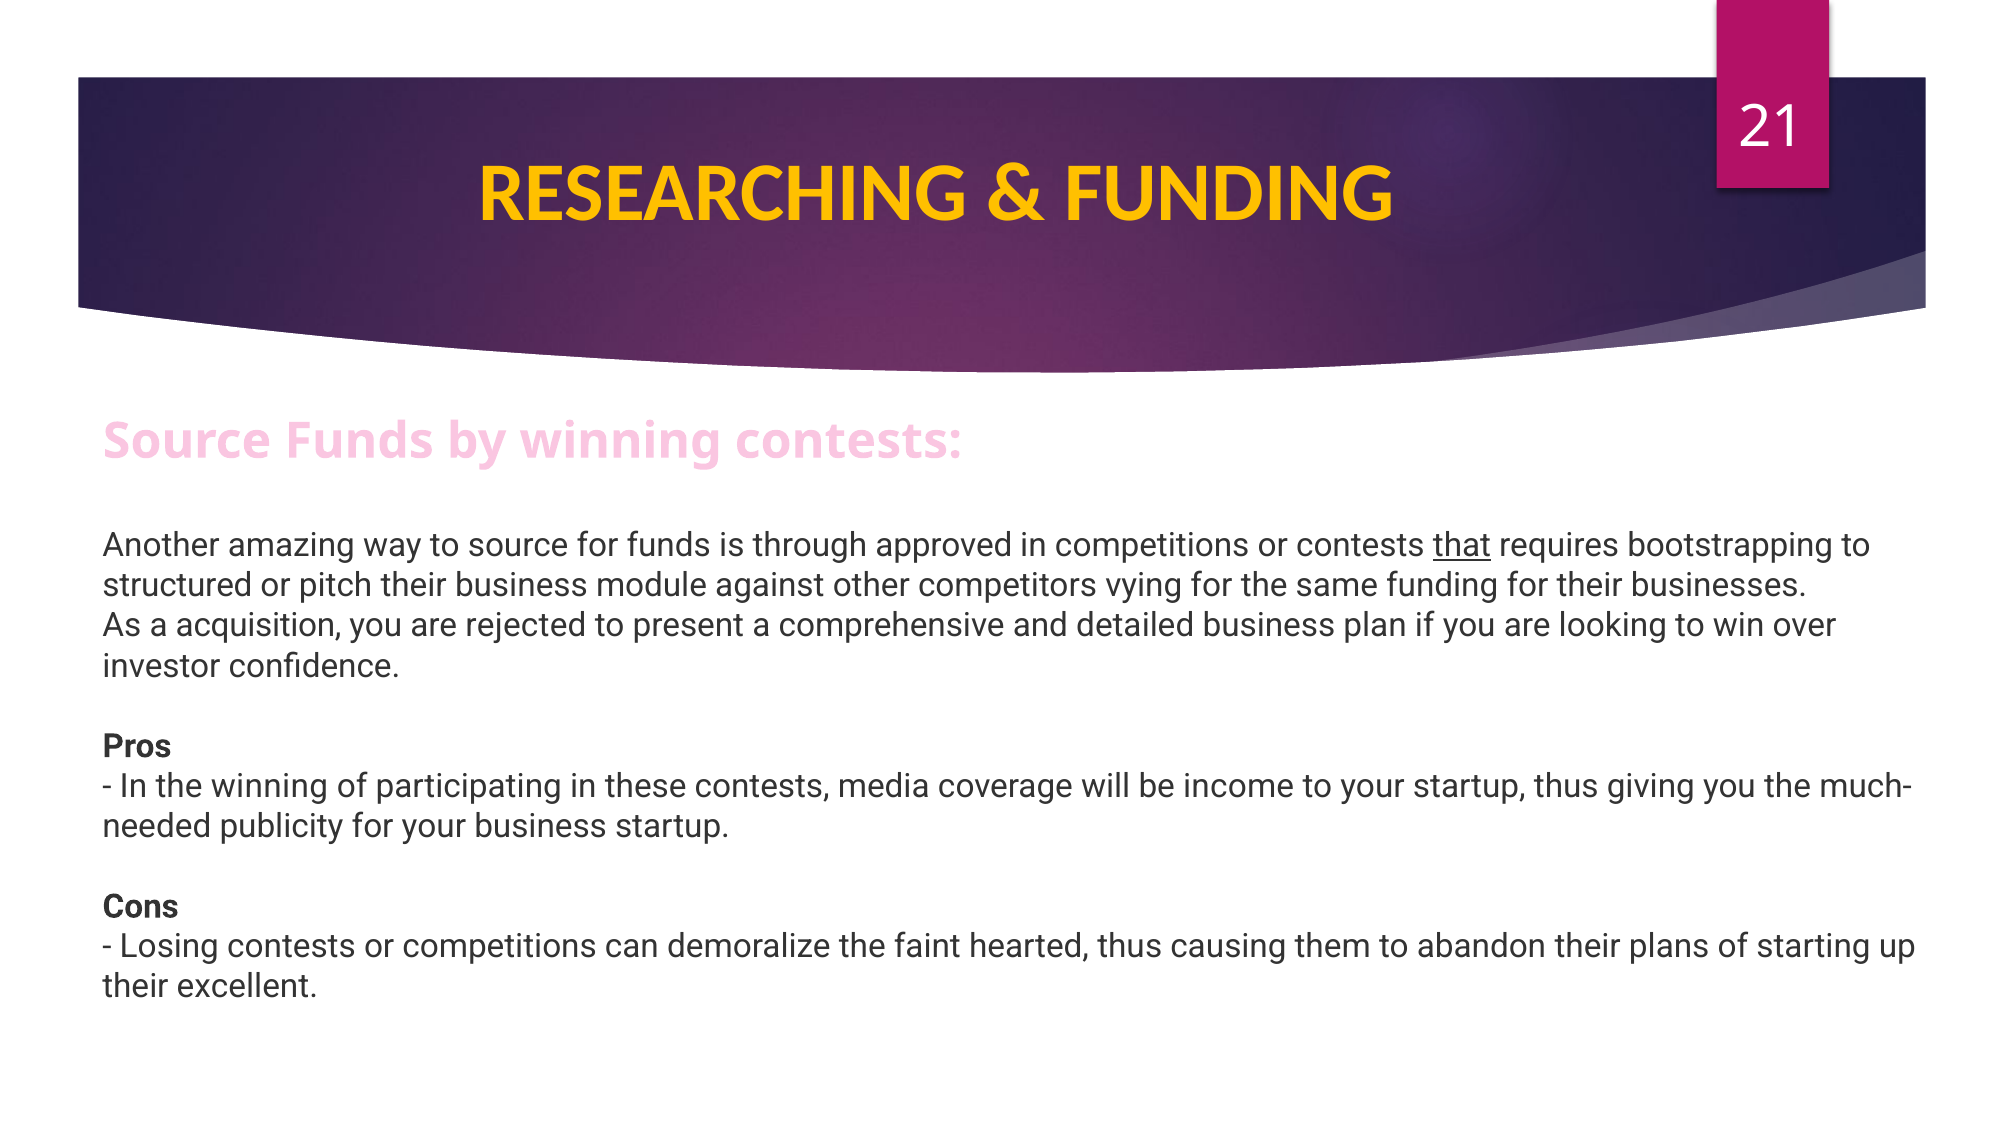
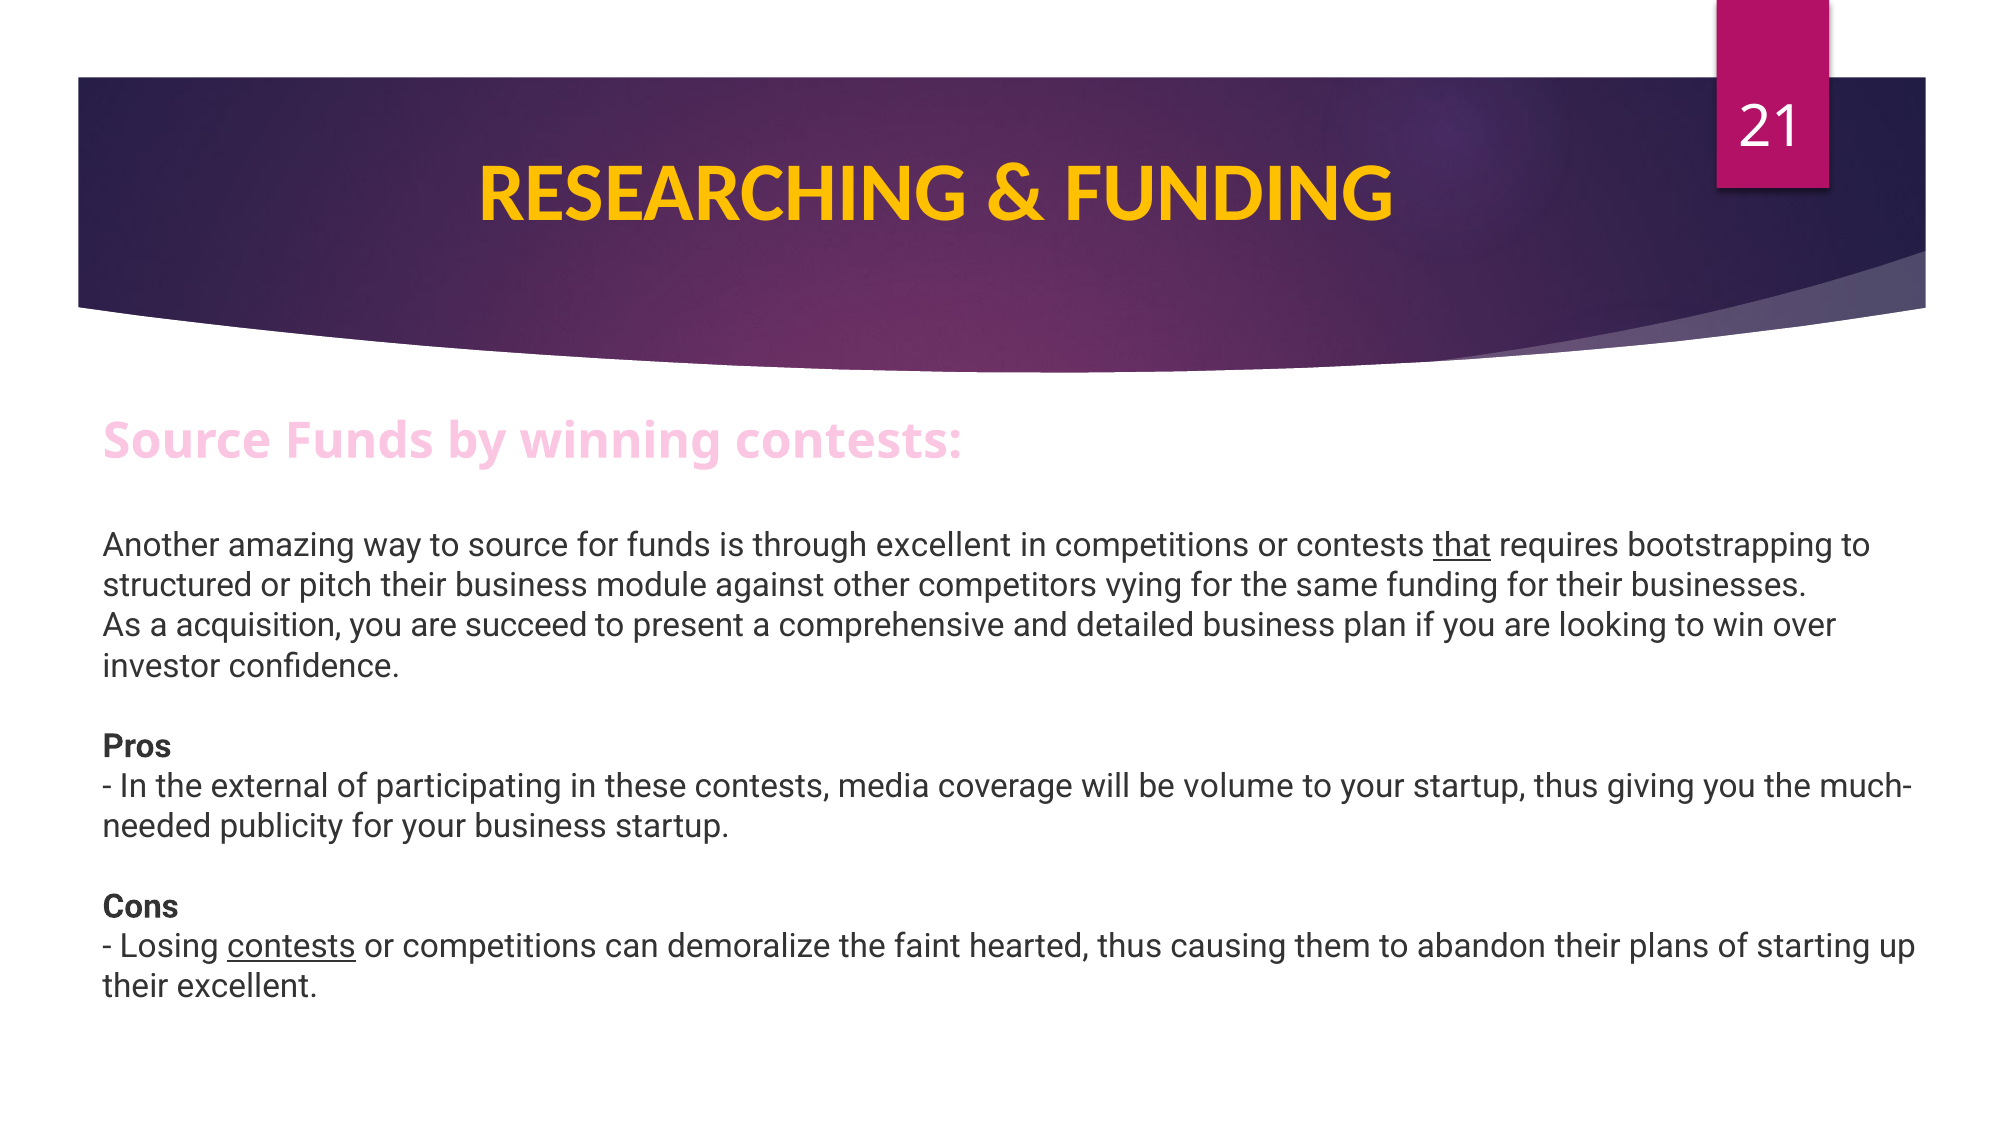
through approved: approved -> excellent
rejected: rejected -> succeed
the winning: winning -> external
income: income -> volume
contests at (292, 946) underline: none -> present
